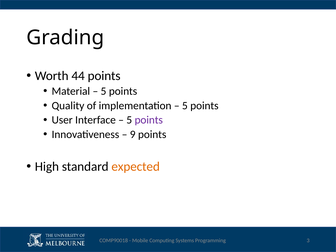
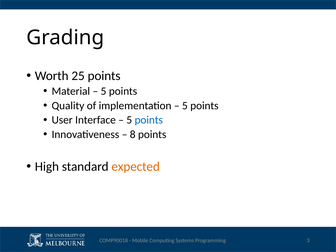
44: 44 -> 25
points at (149, 120) colour: purple -> blue
9: 9 -> 8
